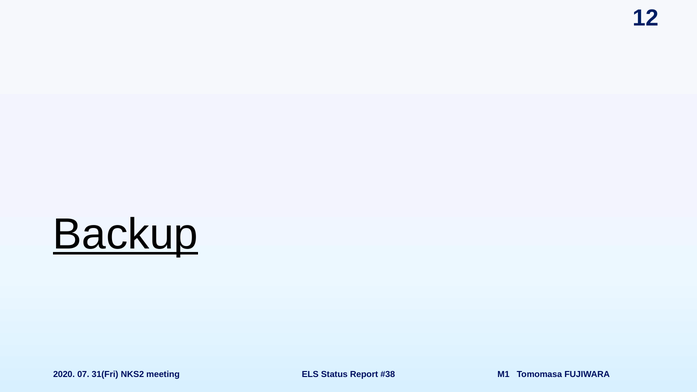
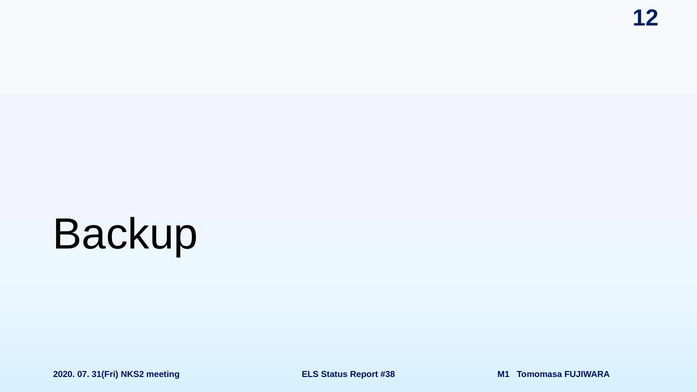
Backup underline: present -> none
